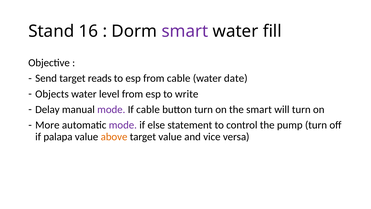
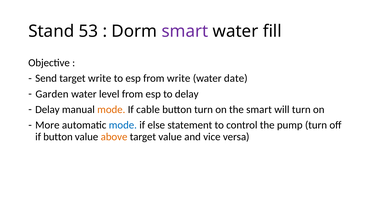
16: 16 -> 53
target reads: reads -> write
from cable: cable -> write
Objects: Objects -> Garden
to write: write -> delay
mode at (111, 109) colour: purple -> orange
mode at (123, 125) colour: purple -> blue
if palapa: palapa -> button
